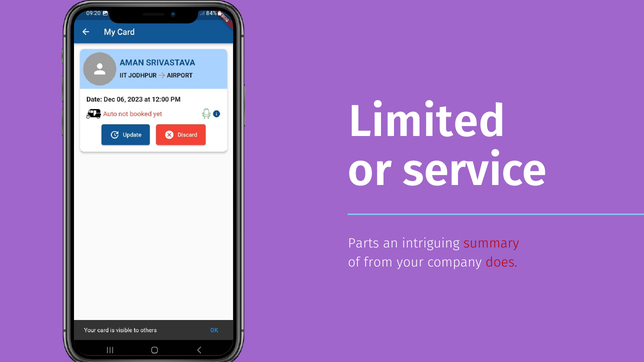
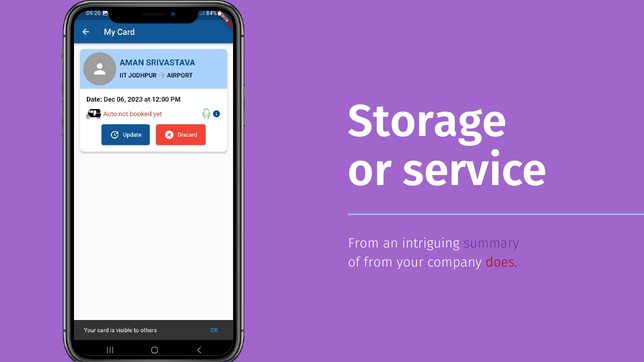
Limited: Limited -> Storage
Parts at (364, 244): Parts -> From
summary colour: red -> purple
